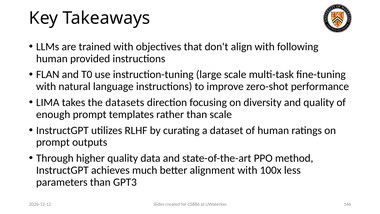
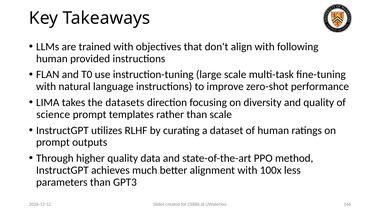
enough: enough -> science
